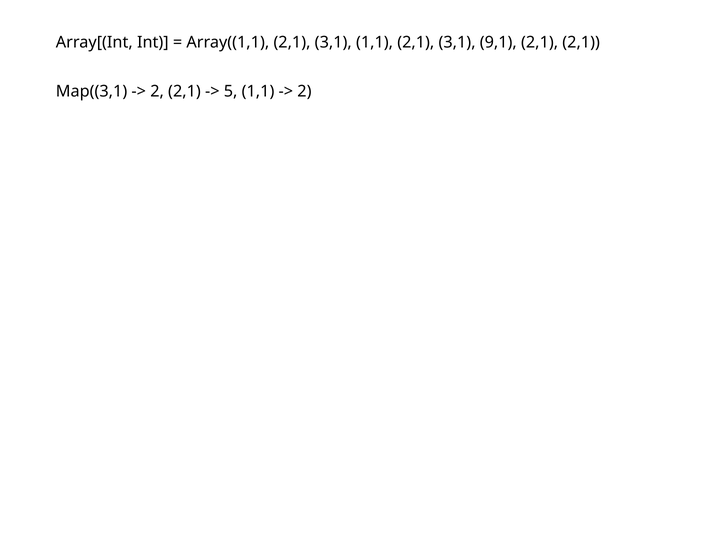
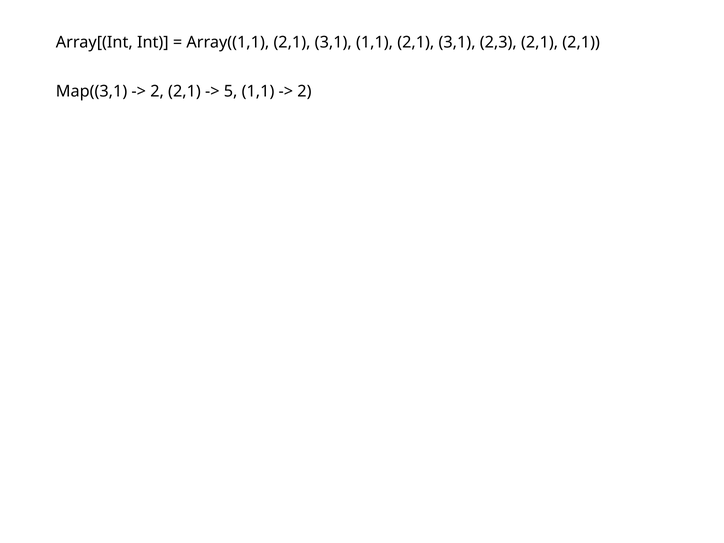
9,1: 9,1 -> 2,3
